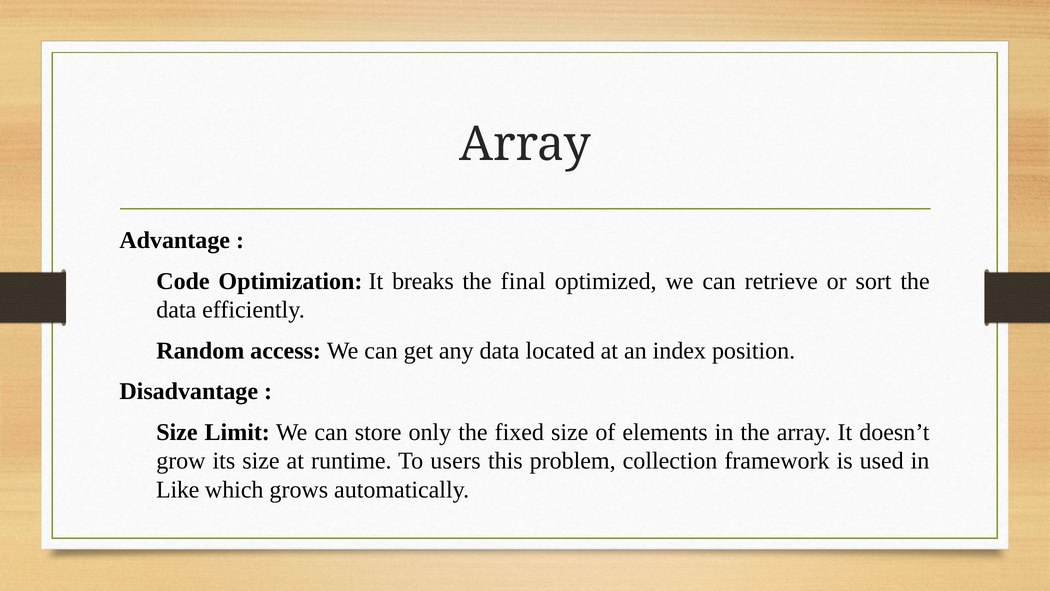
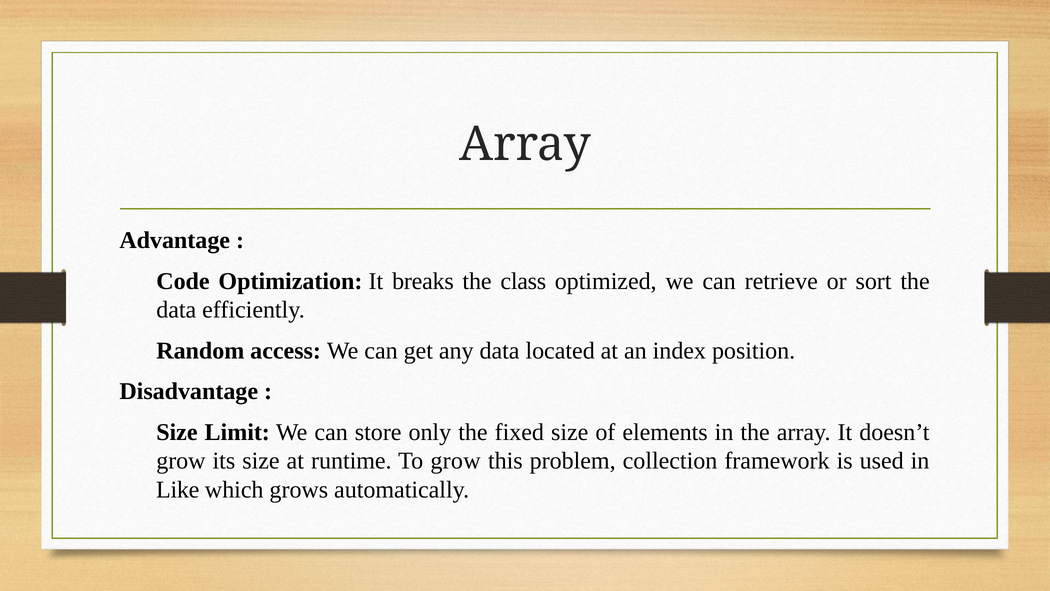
final: final -> class
To users: users -> grow
